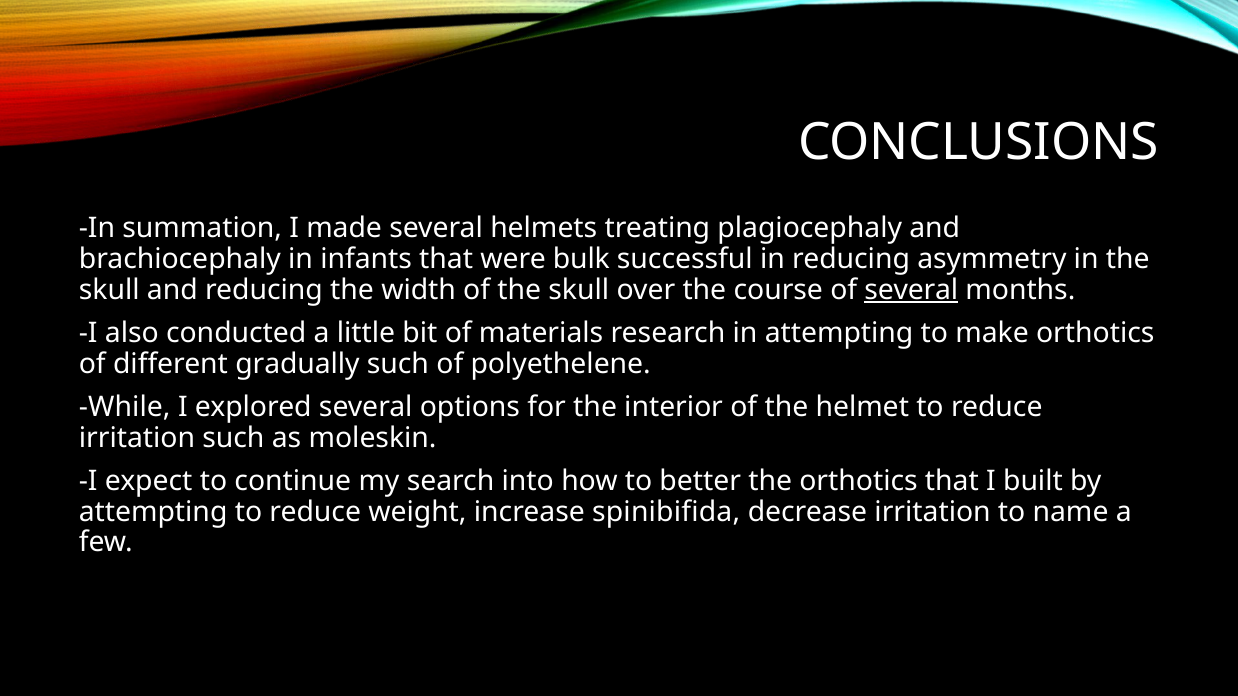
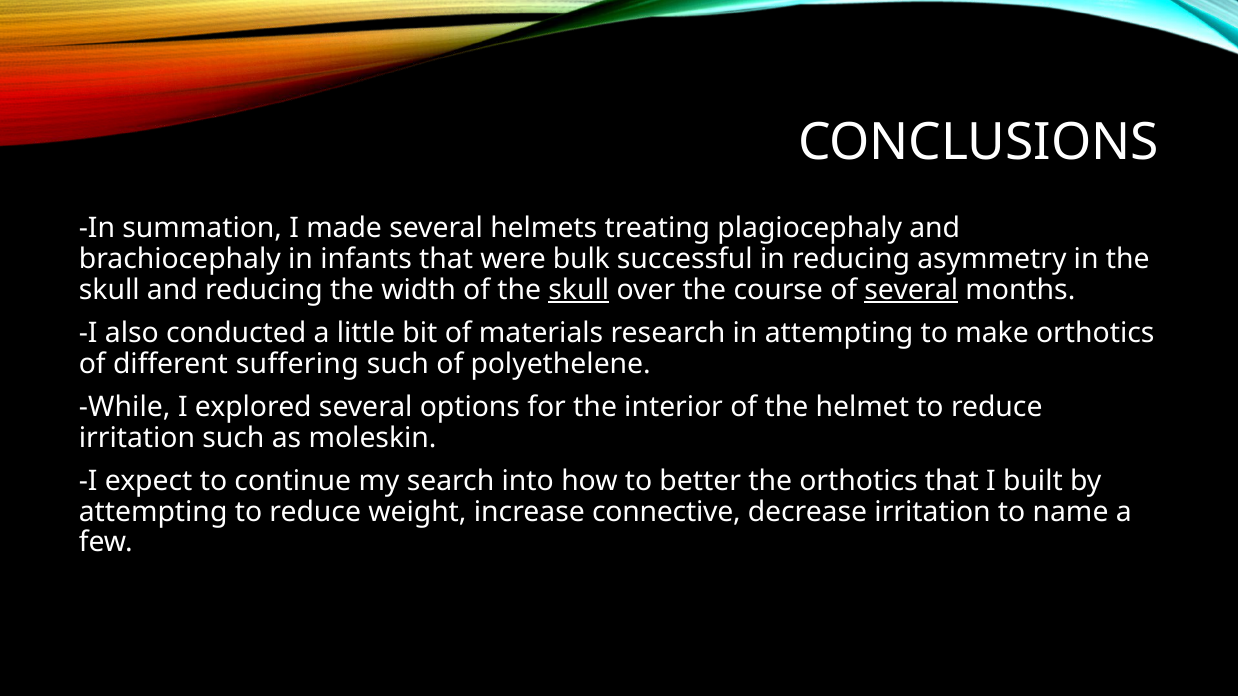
skull at (579, 290) underline: none -> present
gradually: gradually -> suffering
spinibifida: spinibifida -> connective
